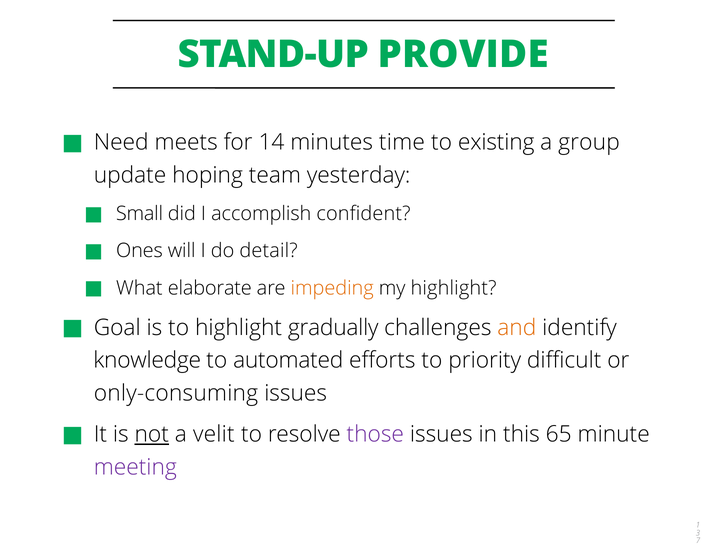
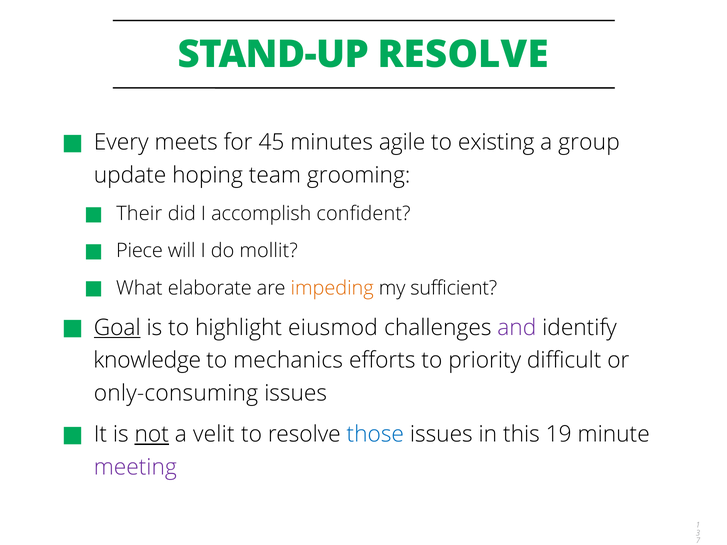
STAND-UP PROVIDE: PROVIDE -> RESOLVE
Need: Need -> Every
14: 14 -> 45
time: time -> agile
yesterday: yesterday -> grooming
Small: Small -> Their
Ones: Ones -> Piece
detail: detail -> mollit
my highlight: highlight -> sufficient
Goal underline: none -> present
gradually: gradually -> eiusmod
and colour: orange -> purple
automated: automated -> mechanics
those colour: purple -> blue
65: 65 -> 19
